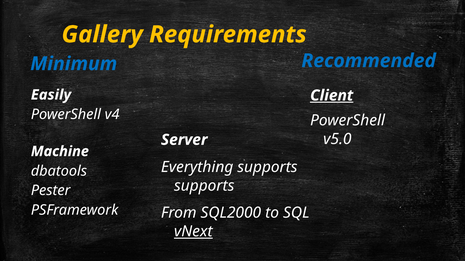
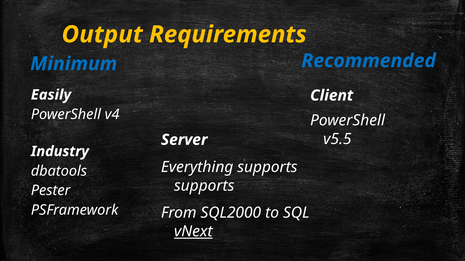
Gallery: Gallery -> Output
Client underline: present -> none
v5.0: v5.0 -> v5.5
Machine: Machine -> Industry
